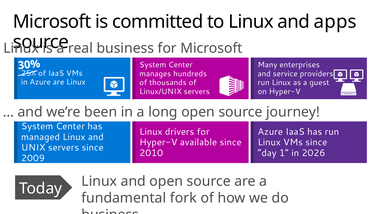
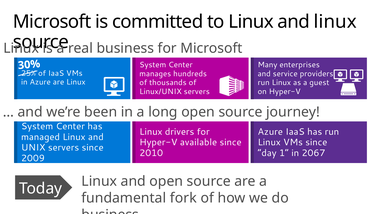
and apps: apps -> linux
2026: 2026 -> 2067
